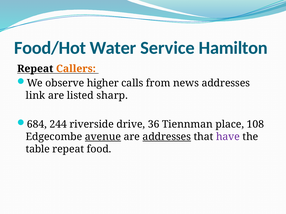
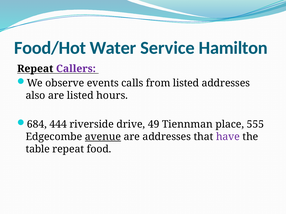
Callers colour: orange -> purple
higher: higher -> events
from news: news -> listed
link: link -> also
sharp: sharp -> hours
244: 244 -> 444
36: 36 -> 49
108: 108 -> 555
addresses at (167, 137) underline: present -> none
